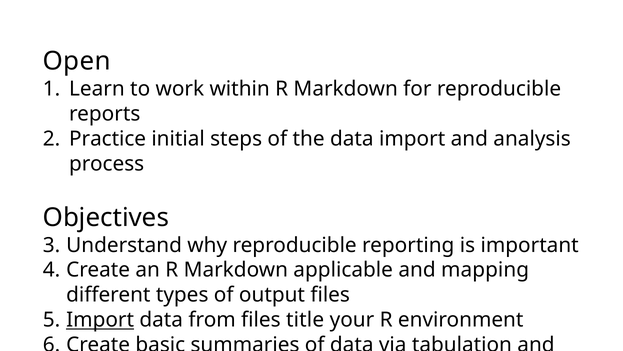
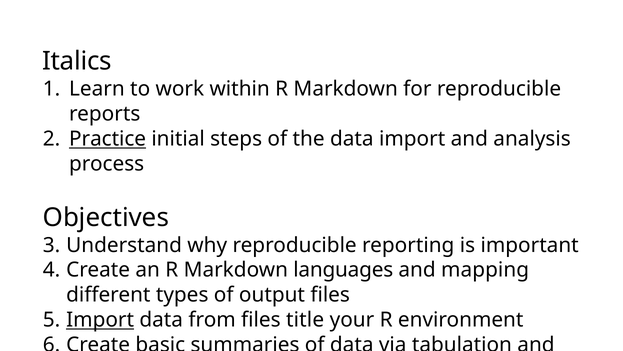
Open: Open -> Italics
Practice underline: none -> present
applicable: applicable -> languages
